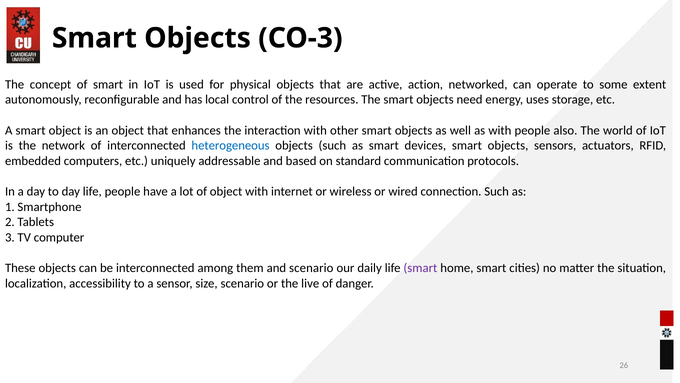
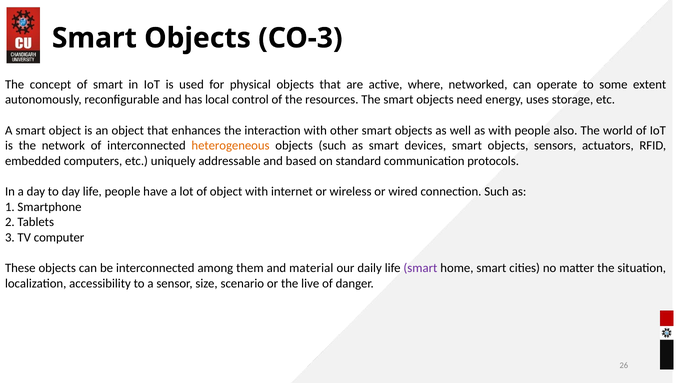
action: action -> where
heterogeneous colour: blue -> orange
and scenario: scenario -> material
